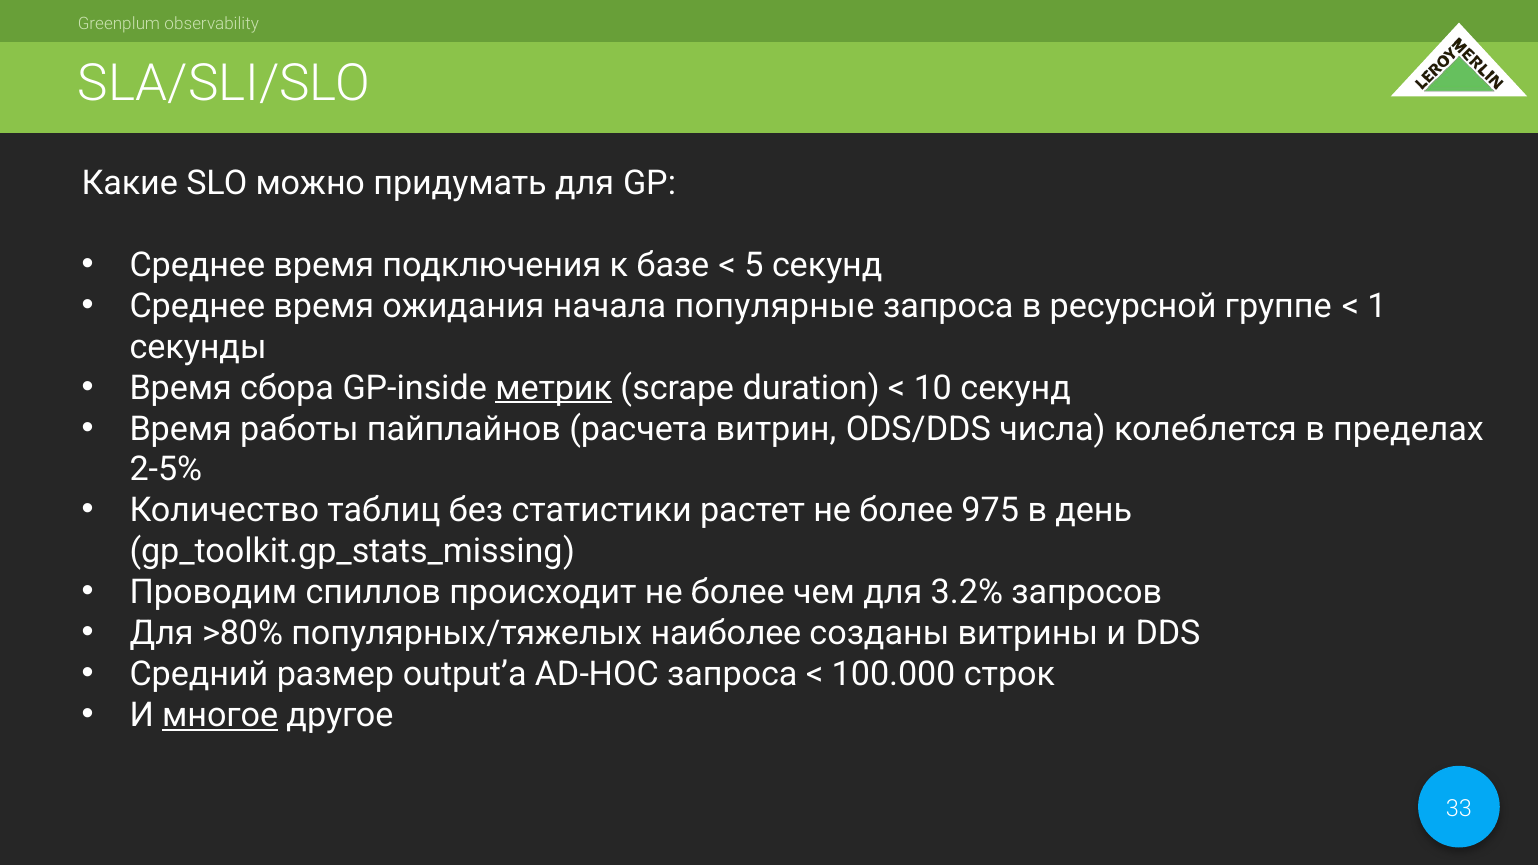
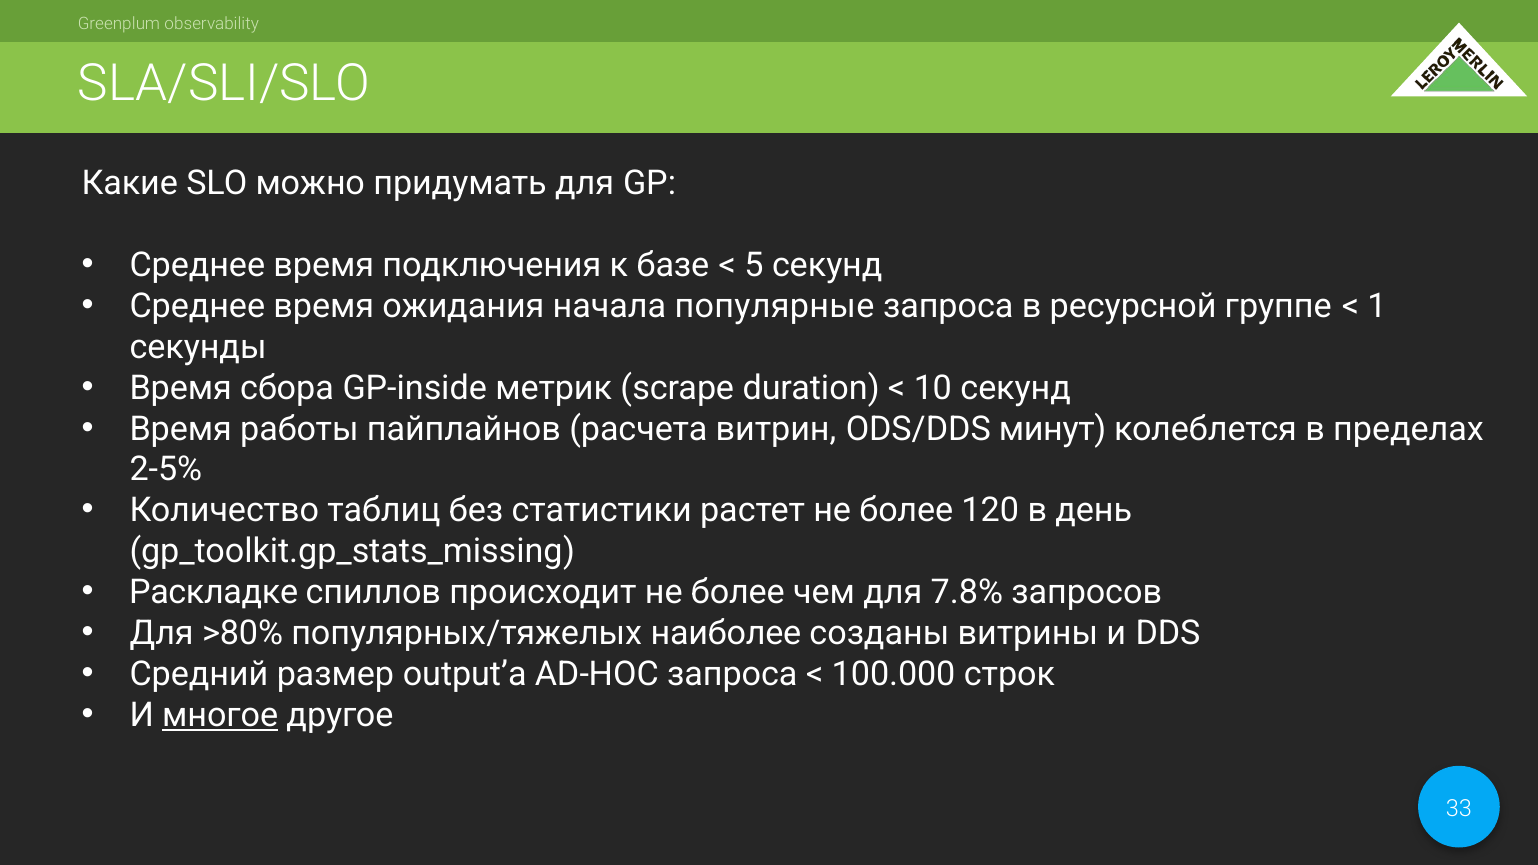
метрик underline: present -> none
числа: числа -> минут
975: 975 -> 120
Проводим: Проводим -> Раскладке
3.2%: 3.2% -> 7.8%
